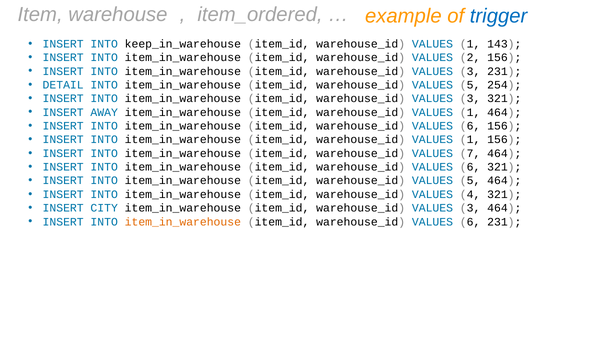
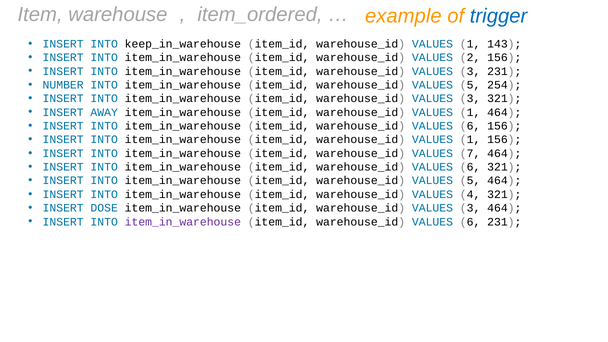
DETAIL: DETAIL -> NUMBER
CITY: CITY -> DOSE
item_in_warehouse at (183, 222) colour: orange -> purple
